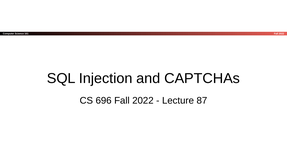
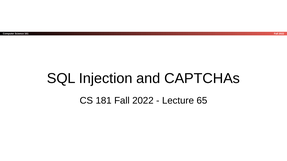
696: 696 -> 181
87: 87 -> 65
